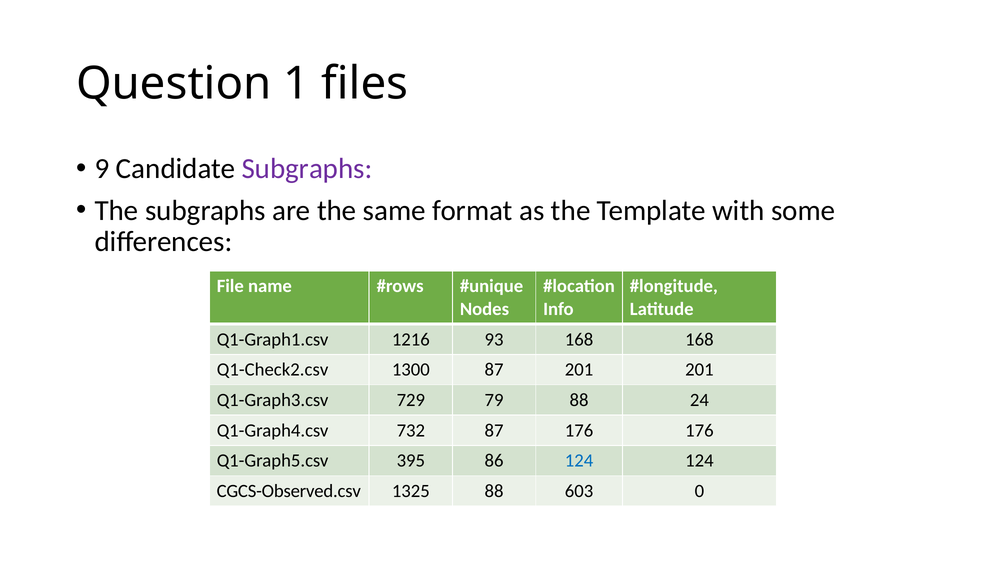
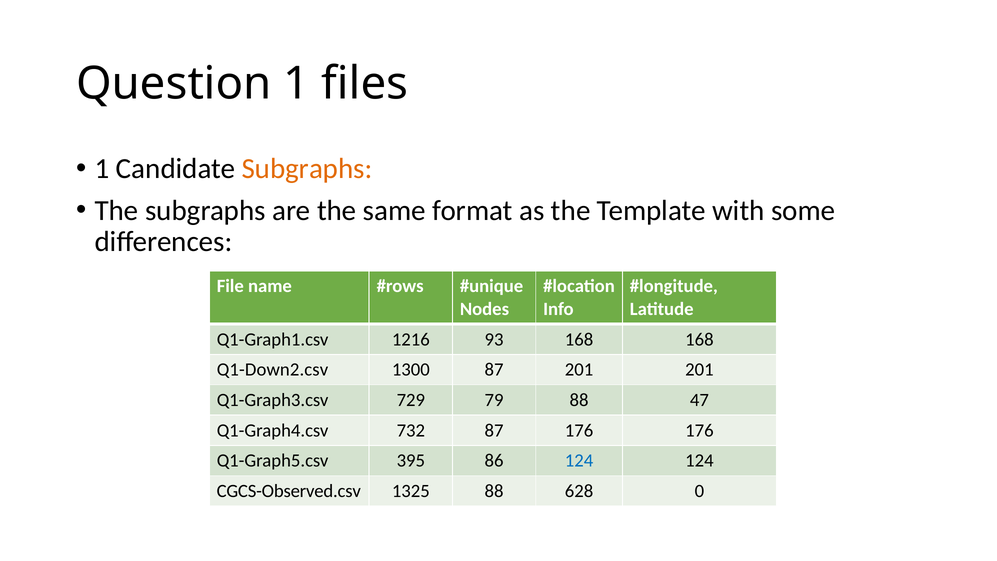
9 at (102, 169): 9 -> 1
Subgraphs at (307, 169) colour: purple -> orange
Q1-Check2.csv: Q1-Check2.csv -> Q1-Down2.csv
24: 24 -> 47
603: 603 -> 628
